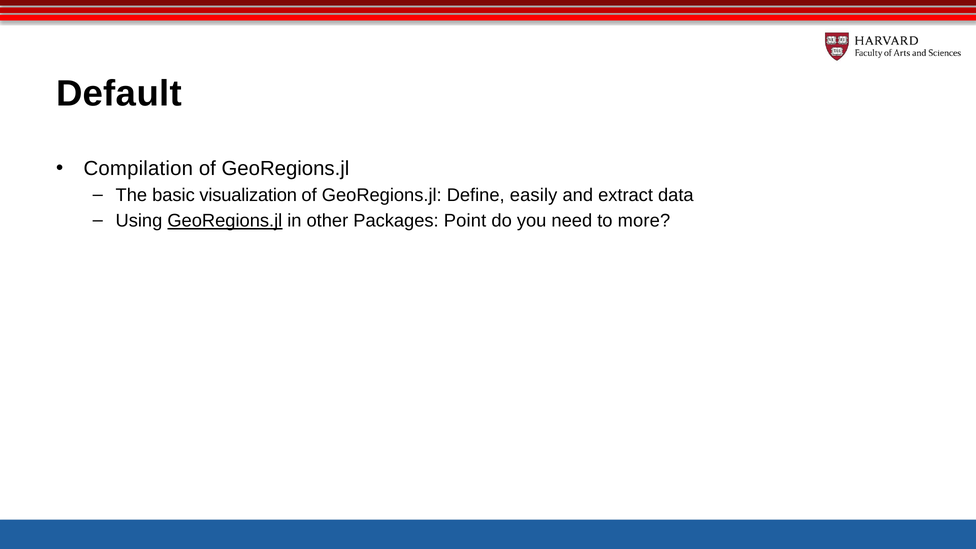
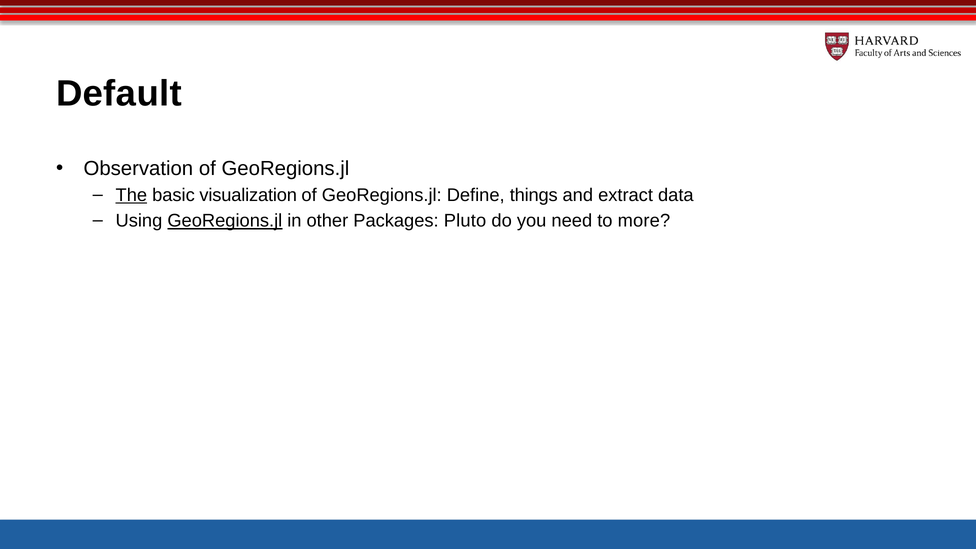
Compilation: Compilation -> Observation
The underline: none -> present
easily: easily -> things
Point: Point -> Pluto
